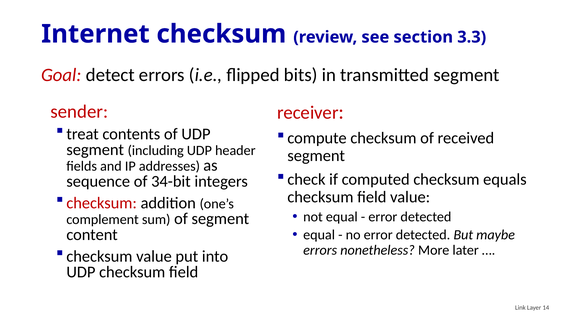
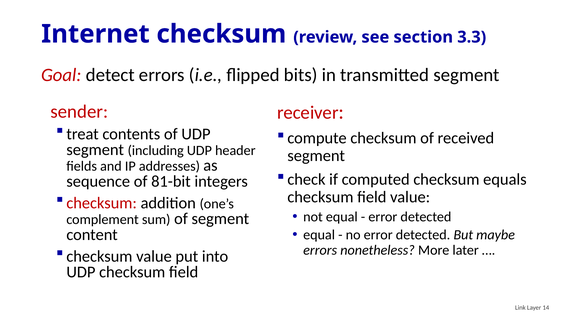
34-bit: 34-bit -> 81-bit
